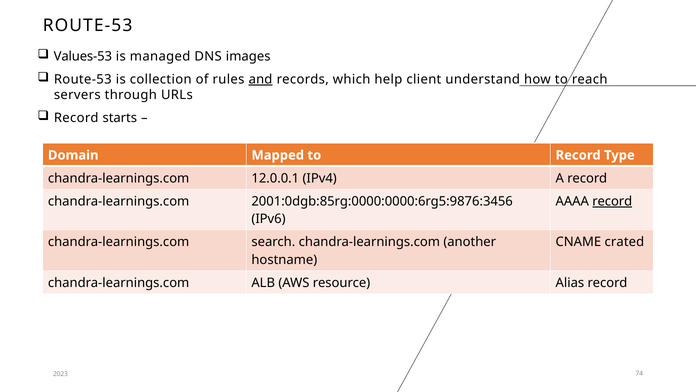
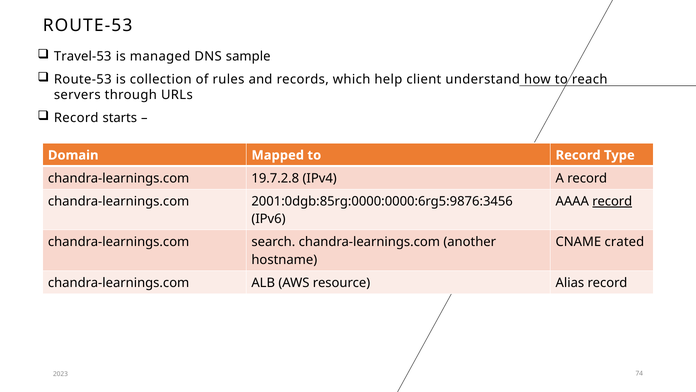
Values-53: Values-53 -> Travel-53
images: images -> sample
and underline: present -> none
12.0.0.1: 12.0.0.1 -> 19.7.2.8
